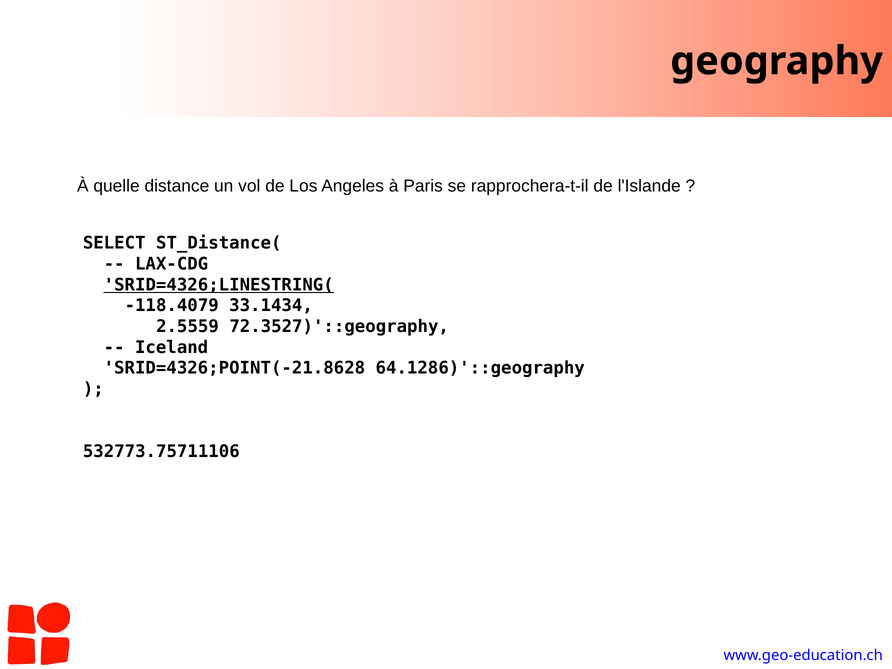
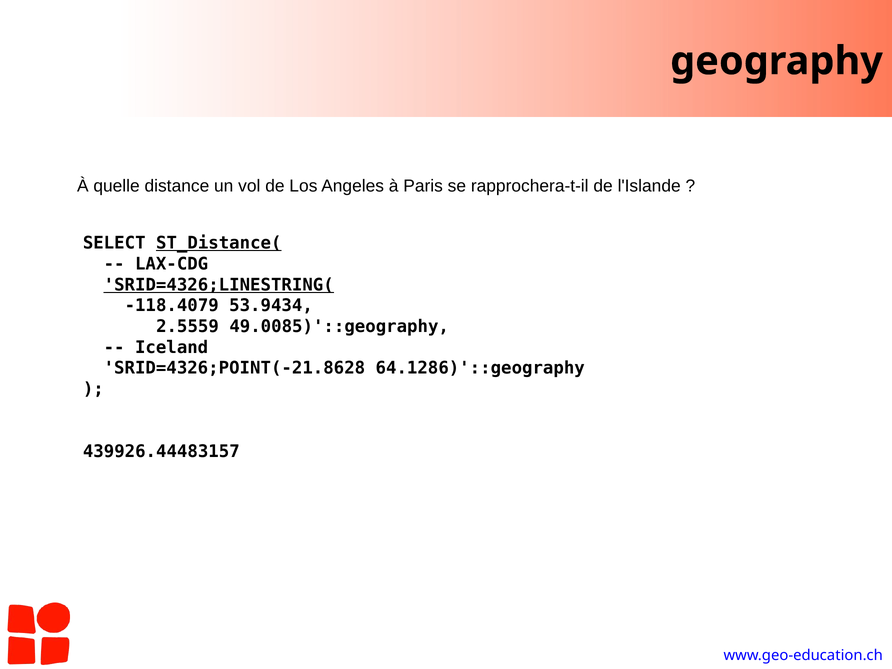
ST_Distance( underline: none -> present
33.1434: 33.1434 -> 53.9434
72.3527)'::geography: 72.3527)'::geography -> 49.0085)'::geography
532773.75711106: 532773.75711106 -> 439926.44483157
